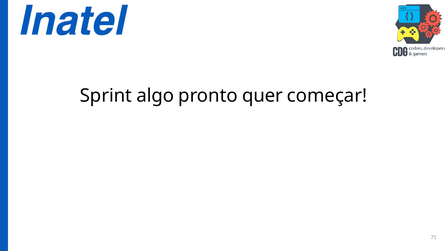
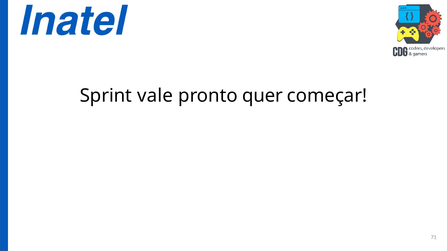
algo: algo -> vale
